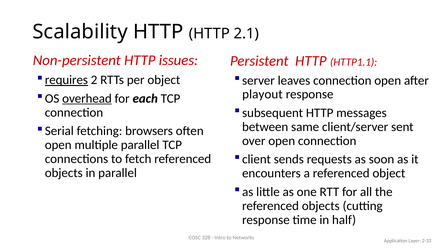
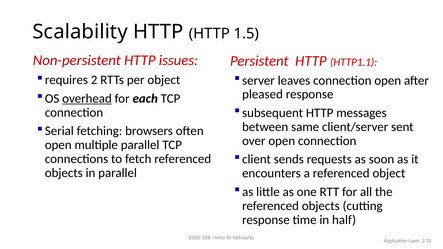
2.1: 2.1 -> 1.5
requires underline: present -> none
playout: playout -> pleased
